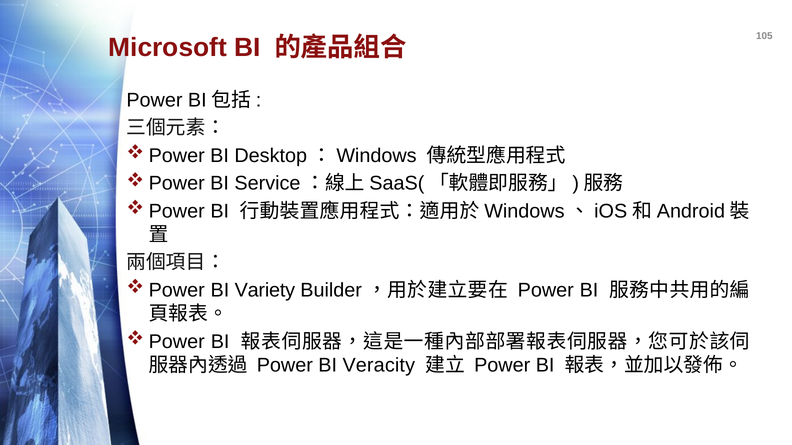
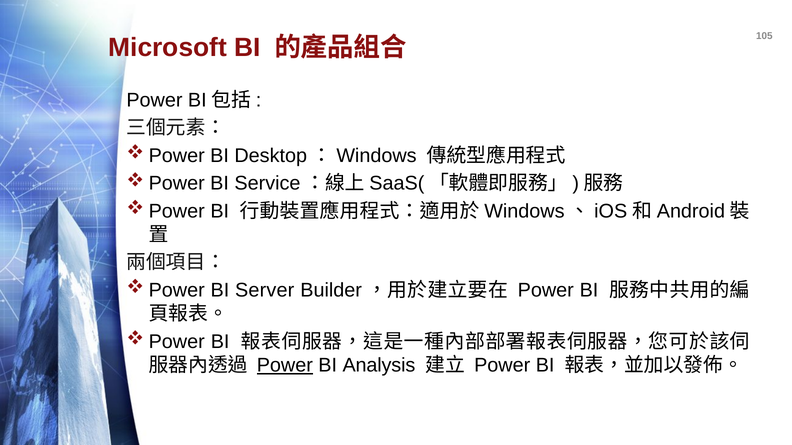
Variety: Variety -> Server
Power at (285, 366) underline: none -> present
Veracity: Veracity -> Analysis
